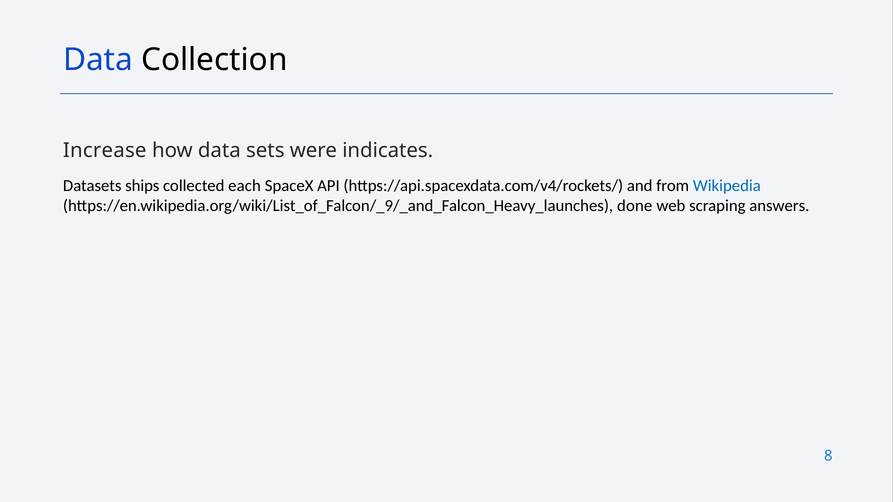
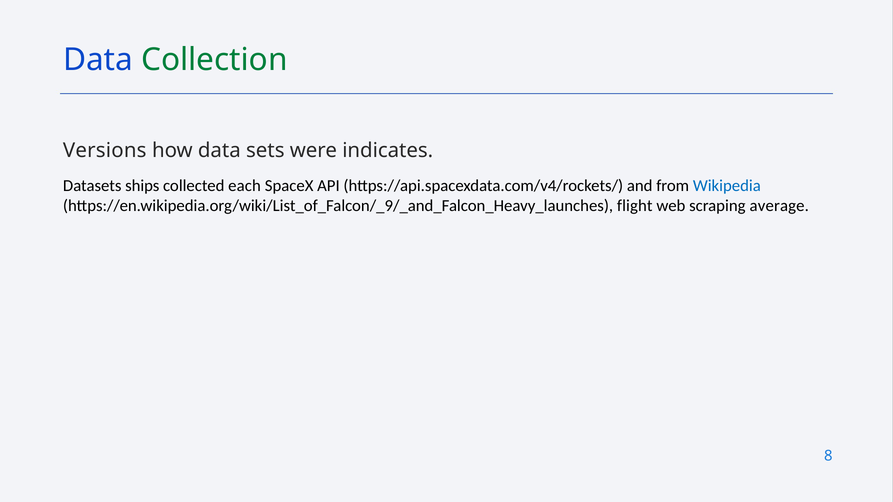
Collection colour: black -> green
Increase: Increase -> Versions
done: done -> flight
answers: answers -> average
